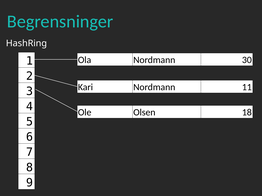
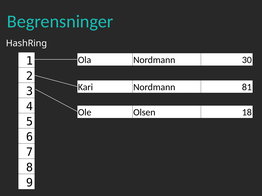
11: 11 -> 81
